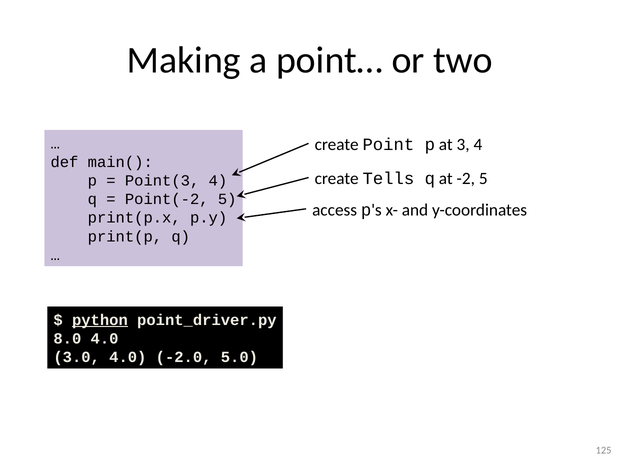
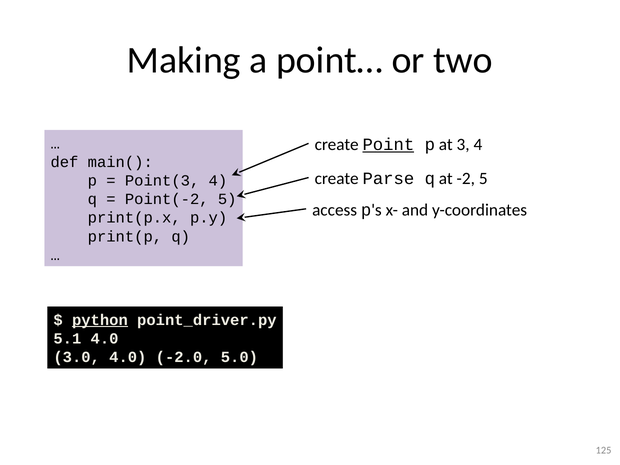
Point underline: none -> present
Tells: Tells -> Parse
8.0: 8.0 -> 5.1
